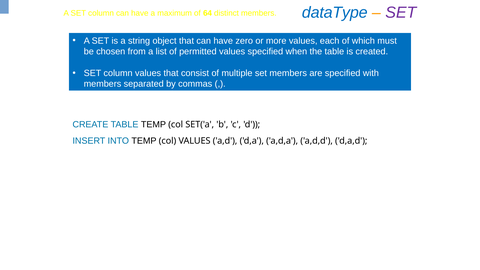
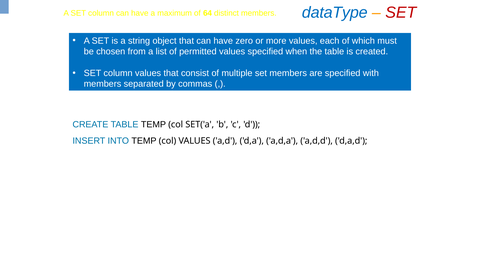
SET at (401, 12) colour: purple -> red
